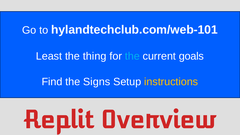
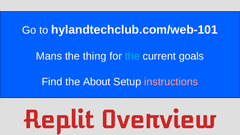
Least: Least -> Mans
Signs: Signs -> About
instructions colour: yellow -> pink
